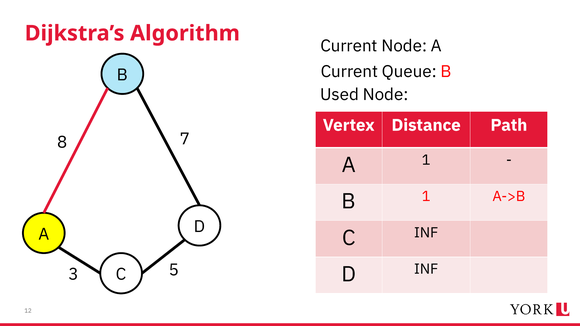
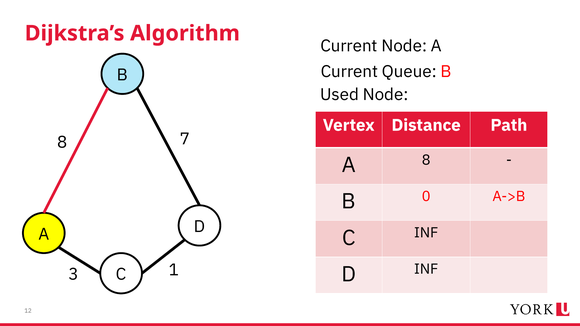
A 1: 1 -> 8
B 1: 1 -> 0
5: 5 -> 1
